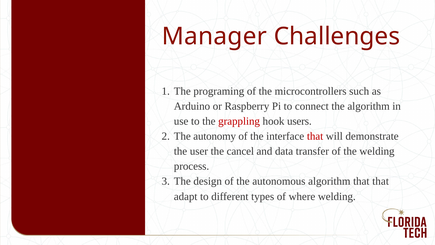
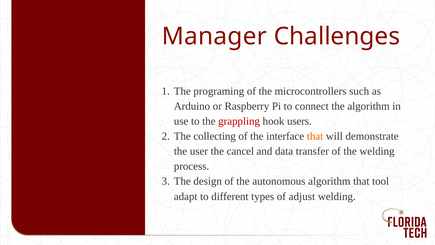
autonomy: autonomy -> collecting
that at (315, 136) colour: red -> orange
that that: that -> tool
where: where -> adjust
